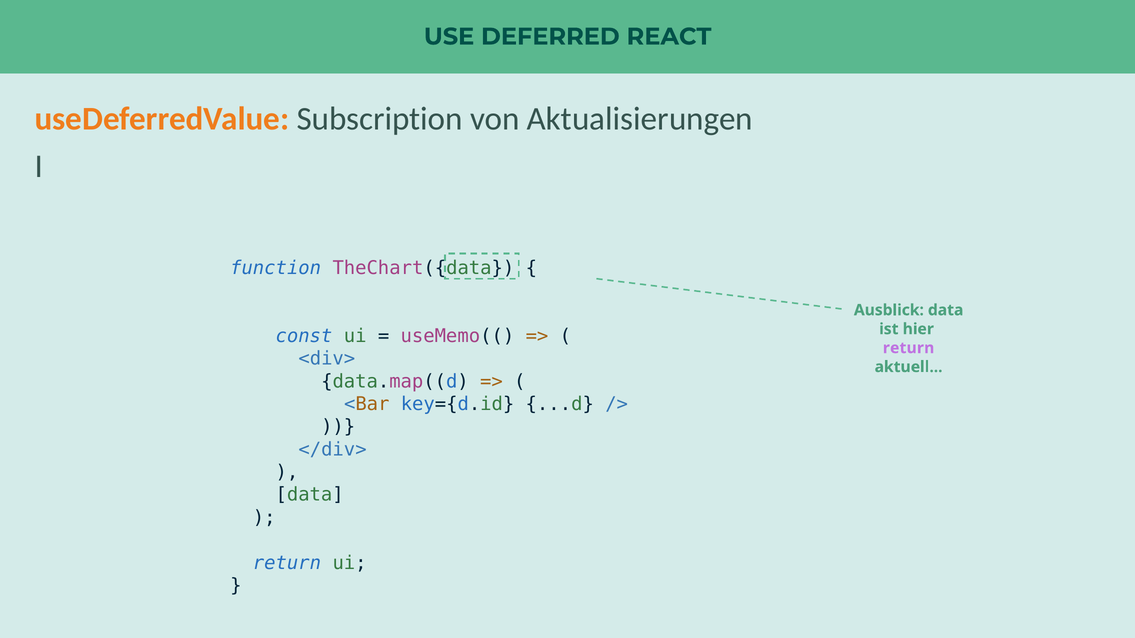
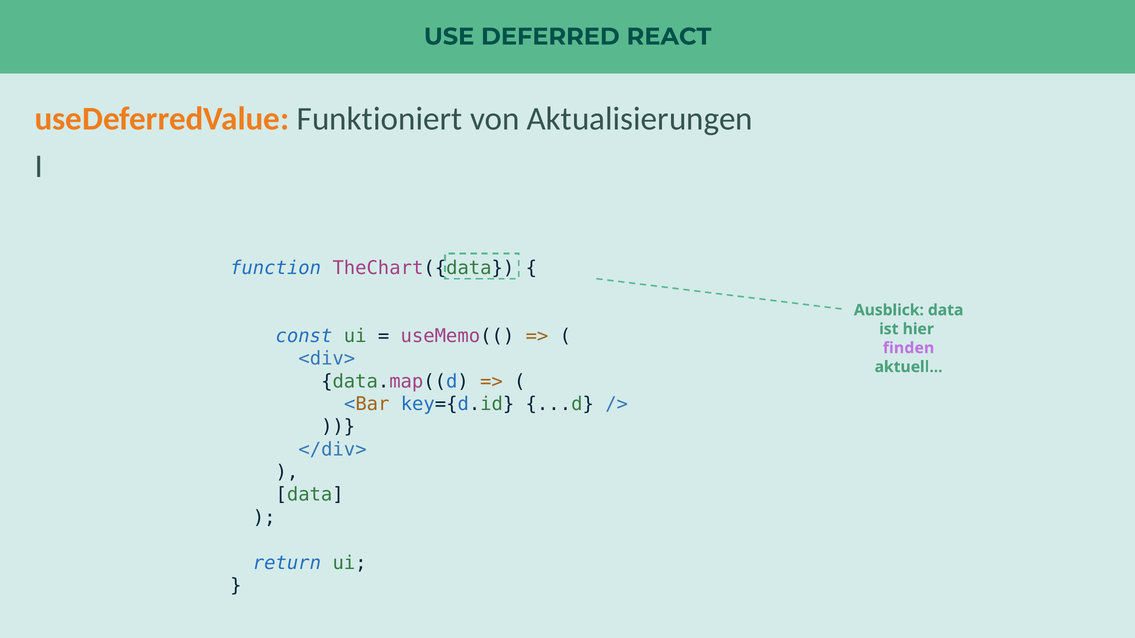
Subscription: Subscription -> Funktioniert
return at (909, 348): return -> finden
